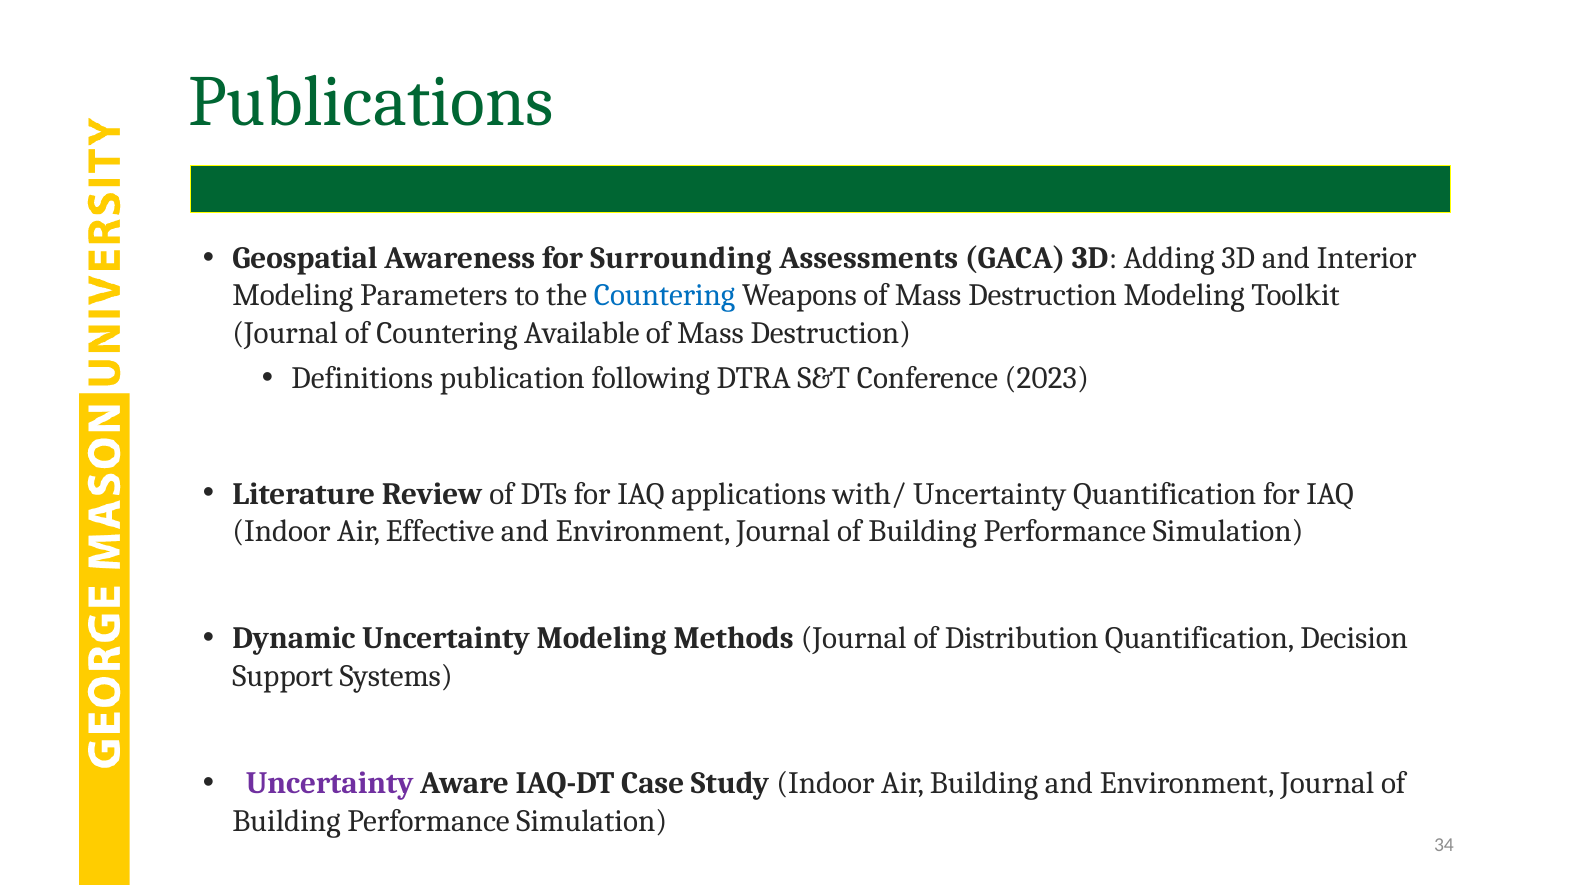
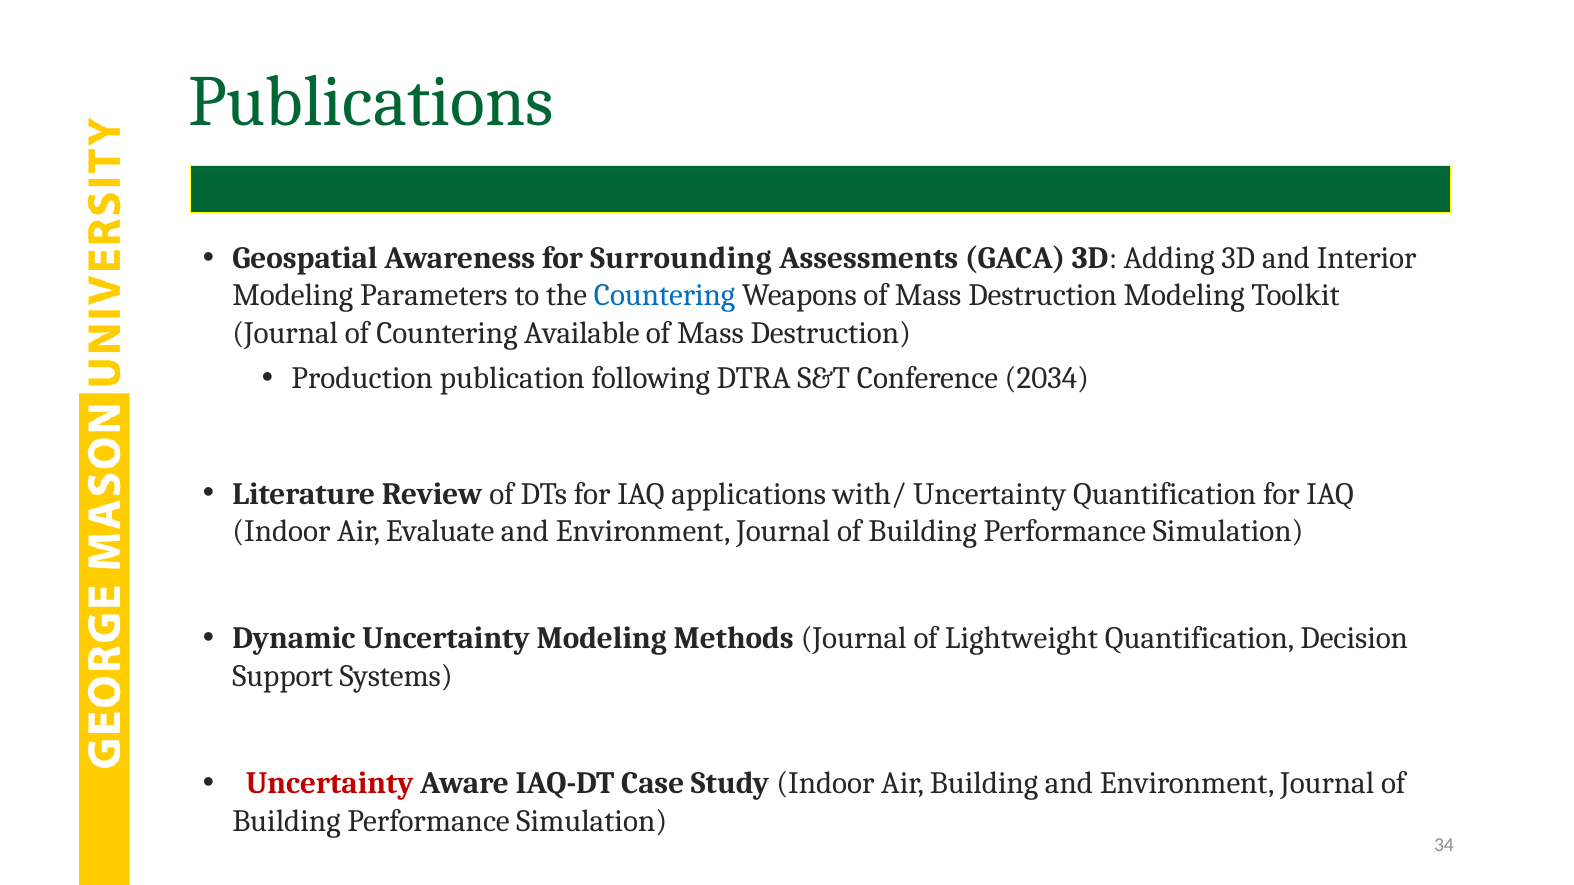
Definitions: Definitions -> Production
2023: 2023 -> 2034
Effective: Effective -> Evaluate
Distribution: Distribution -> Lightweight
Uncertainty at (330, 784) colour: purple -> red
